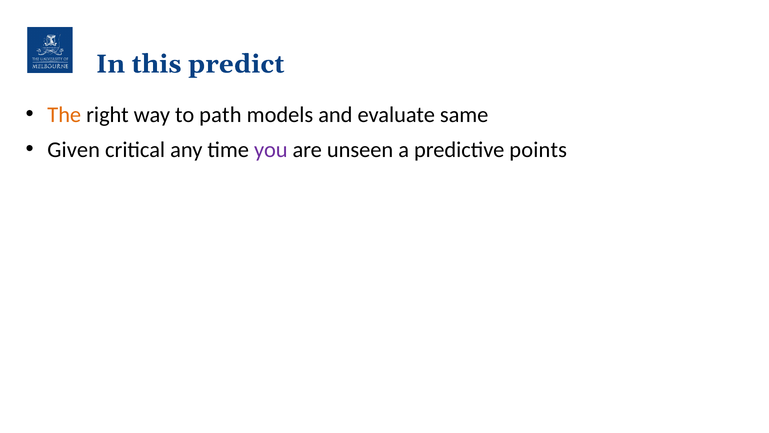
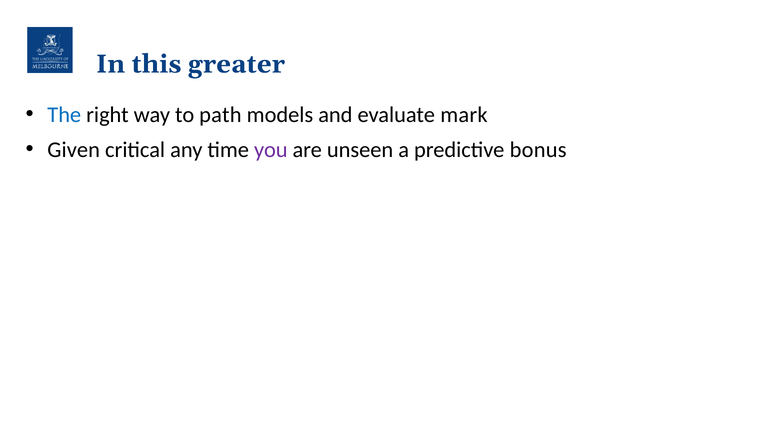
predict: predict -> greater
The colour: orange -> blue
same: same -> mark
points: points -> bonus
